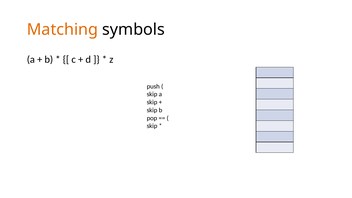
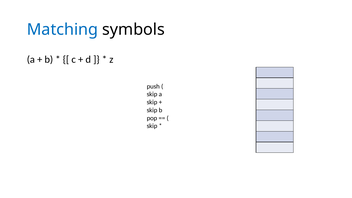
Matching colour: orange -> blue
